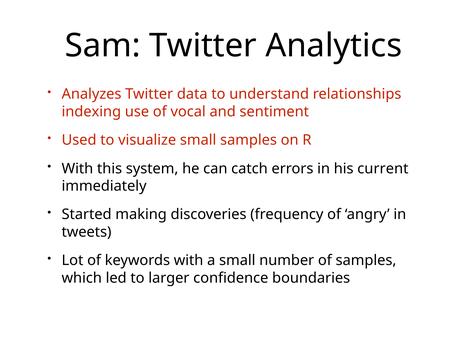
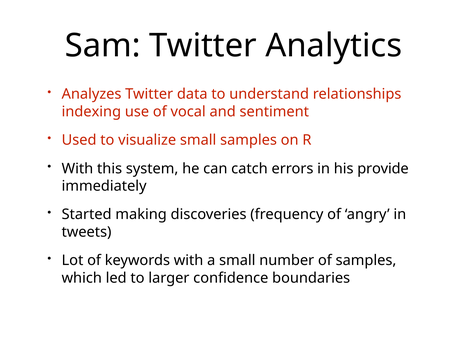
current: current -> provide
